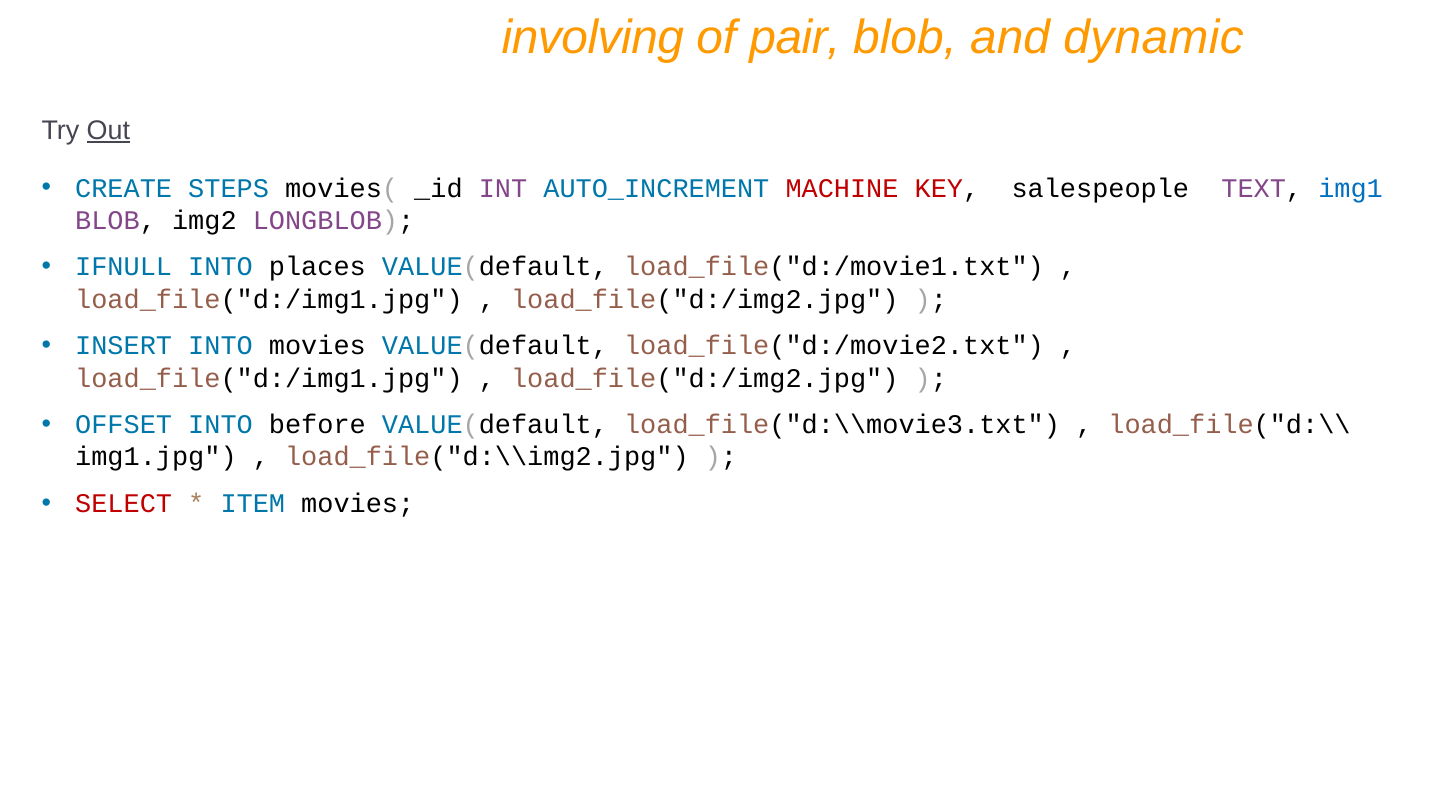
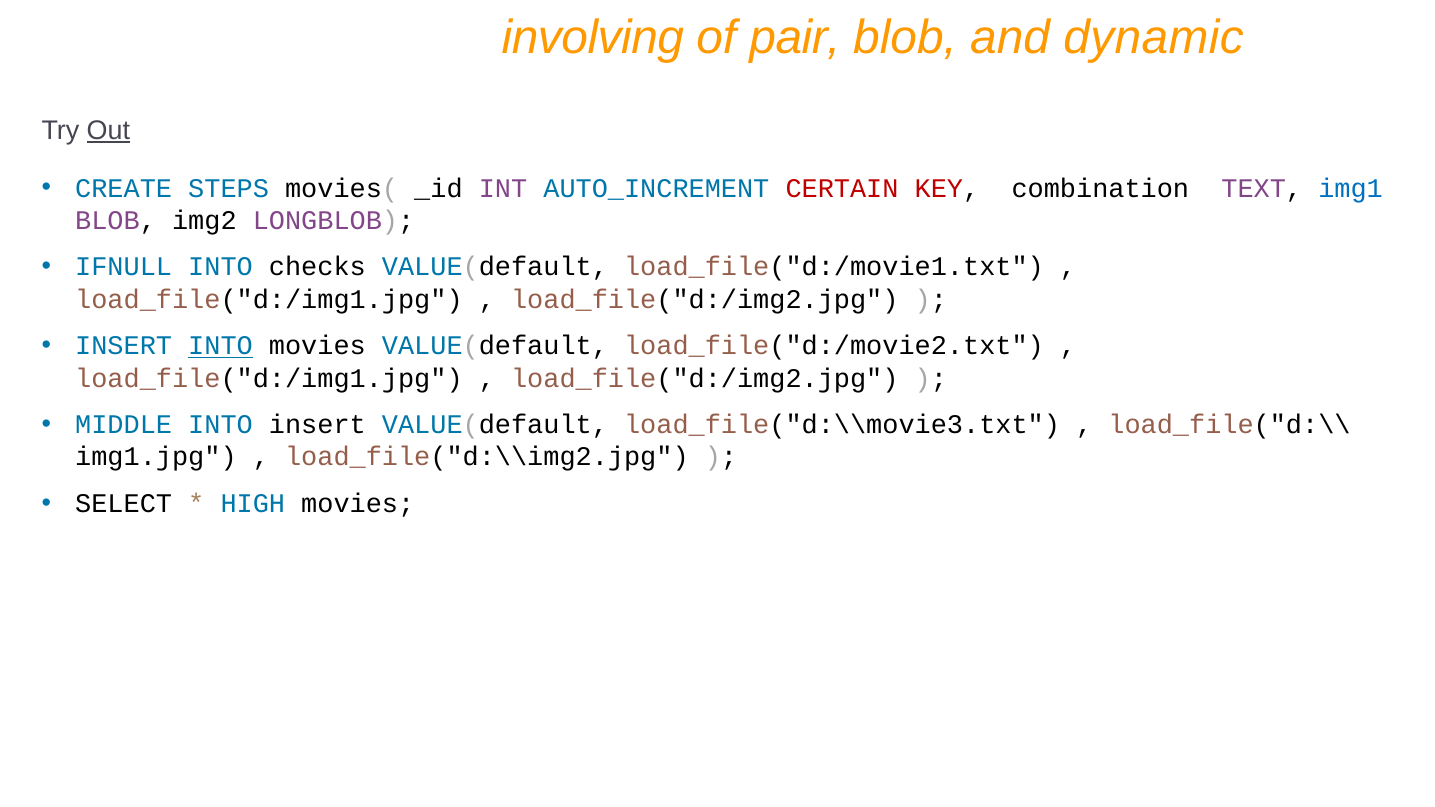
MACHINE: MACHINE -> CERTAIN
salespeople: salespeople -> combination
places: places -> checks
INTO at (221, 346) underline: none -> present
OFFSET: OFFSET -> MIDDLE
INTO before: before -> insert
SELECT colour: red -> black
ITEM: ITEM -> HIGH
